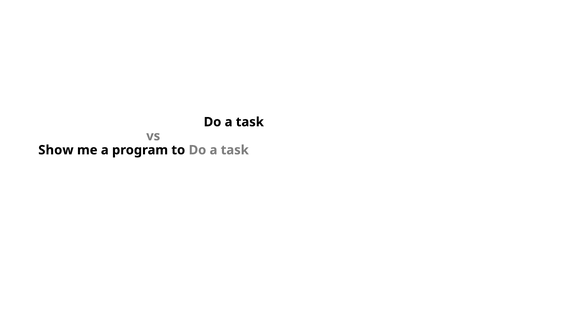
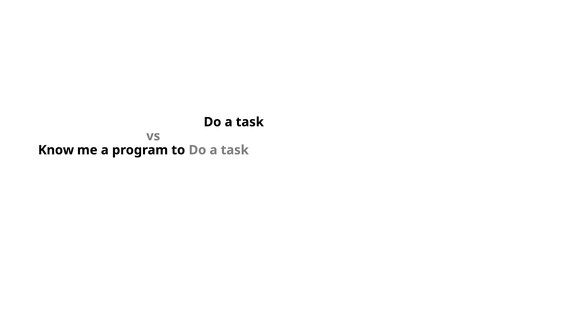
Show: Show -> Know
